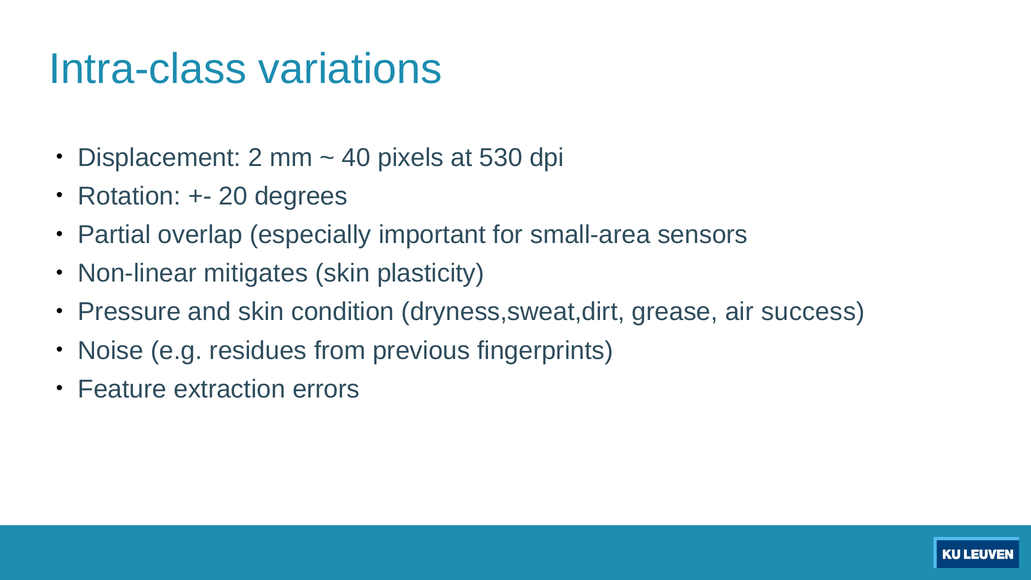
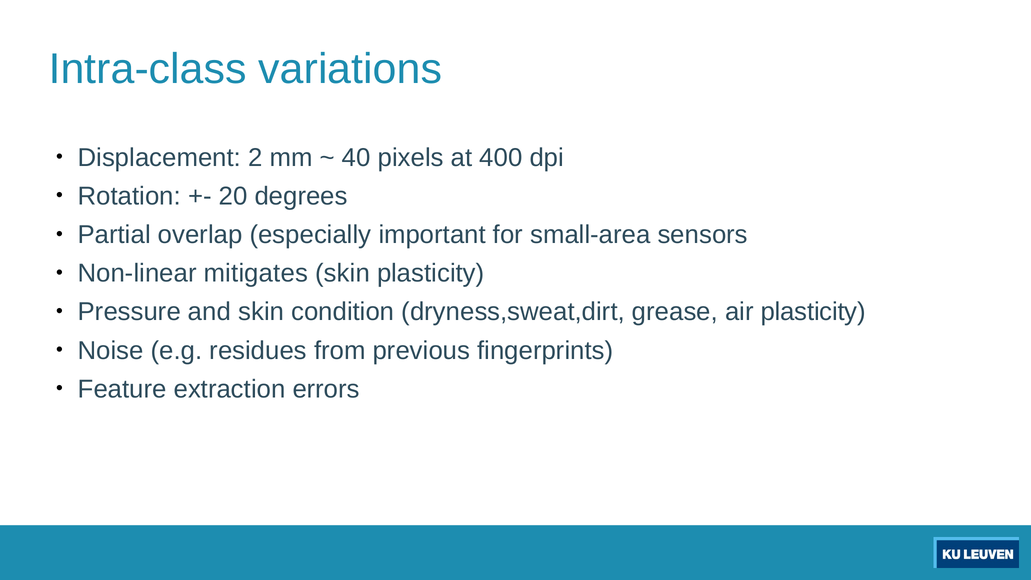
530: 530 -> 400
air success: success -> plasticity
